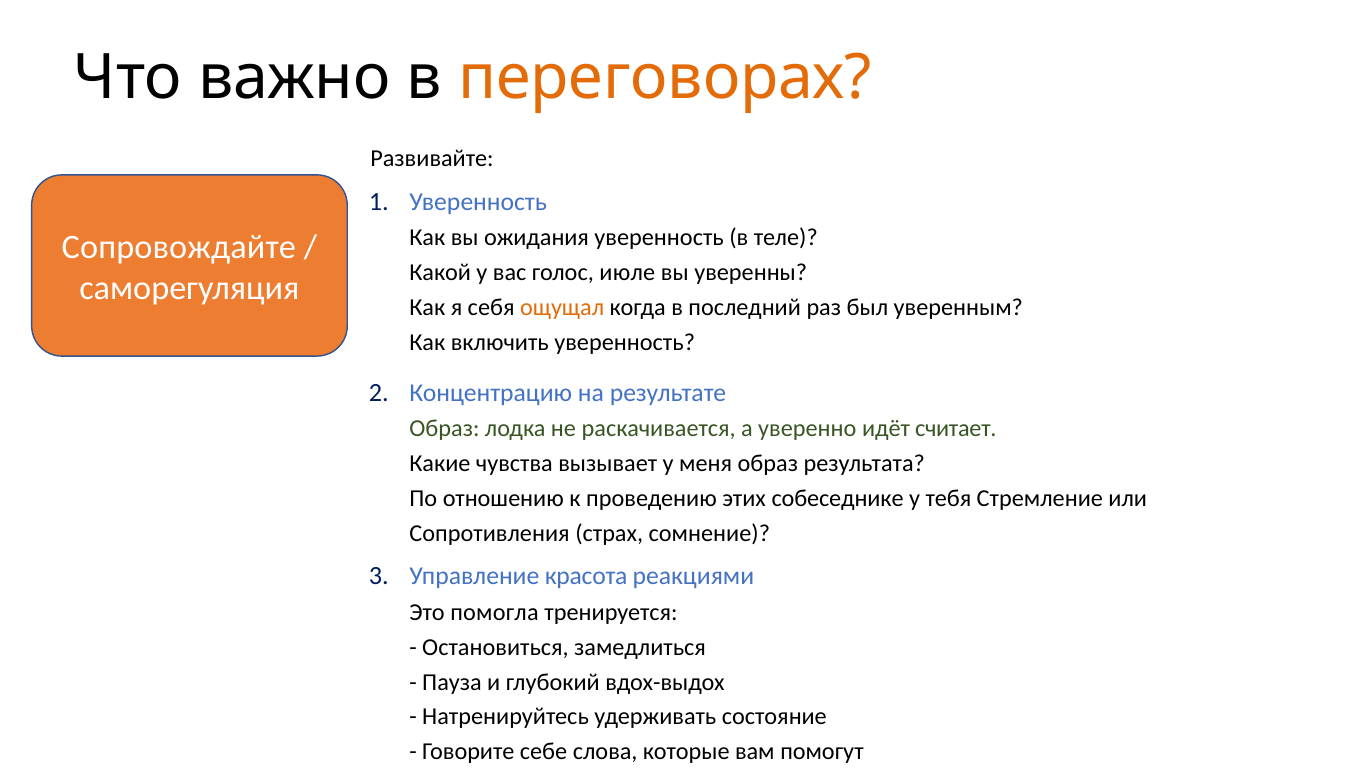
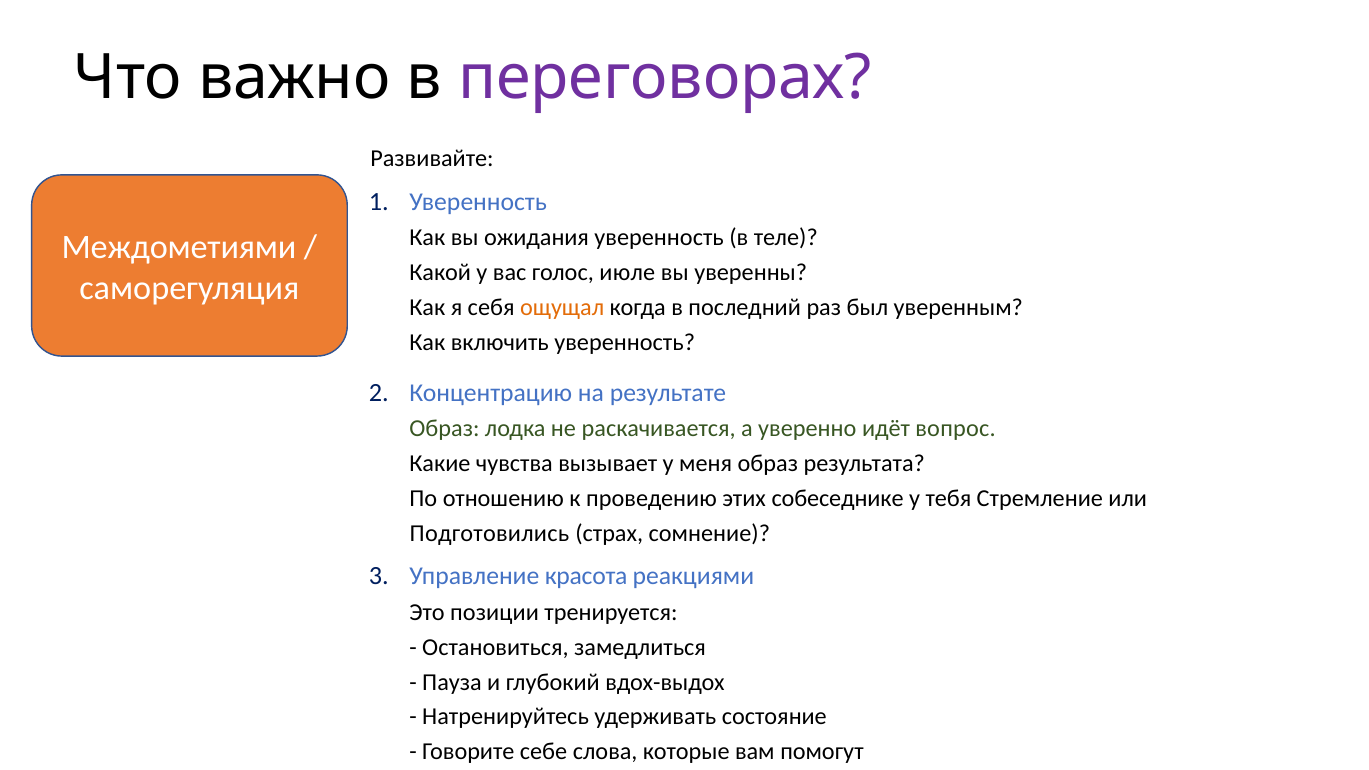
переговорах colour: orange -> purple
Сопровождайте: Сопровождайте -> Междометиями
считает: считает -> вопрос
Сопротивления: Сопротивления -> Подготовились
помогла: помогла -> позиции
